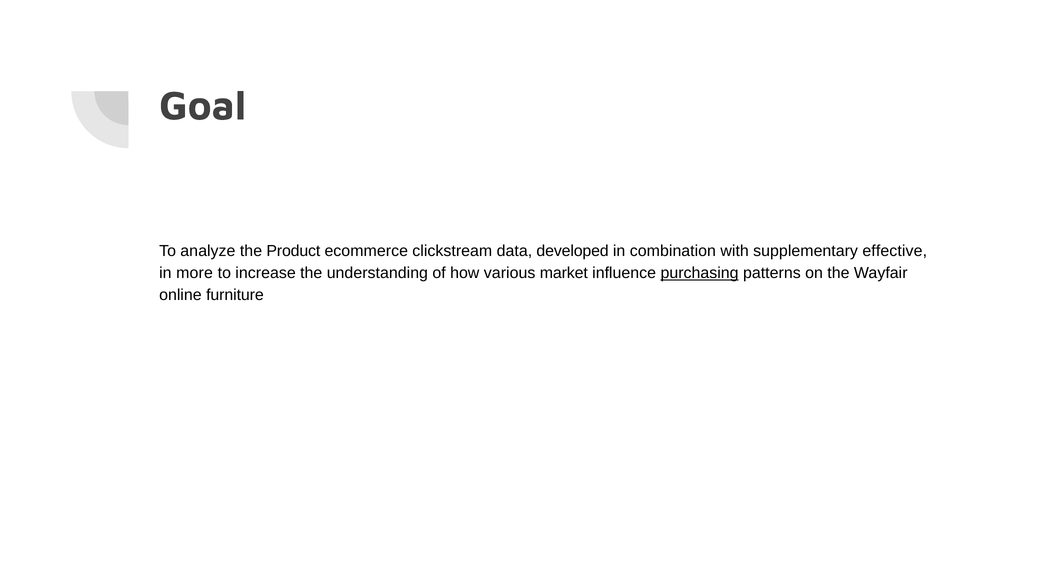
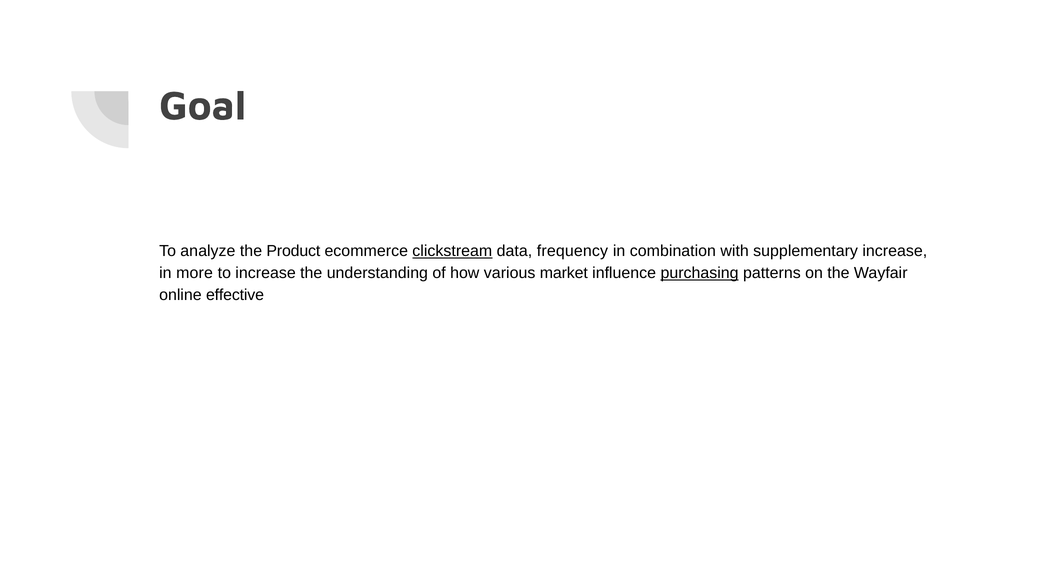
clickstream underline: none -> present
developed: developed -> frequency
supplementary effective: effective -> increase
furniture: furniture -> effective
